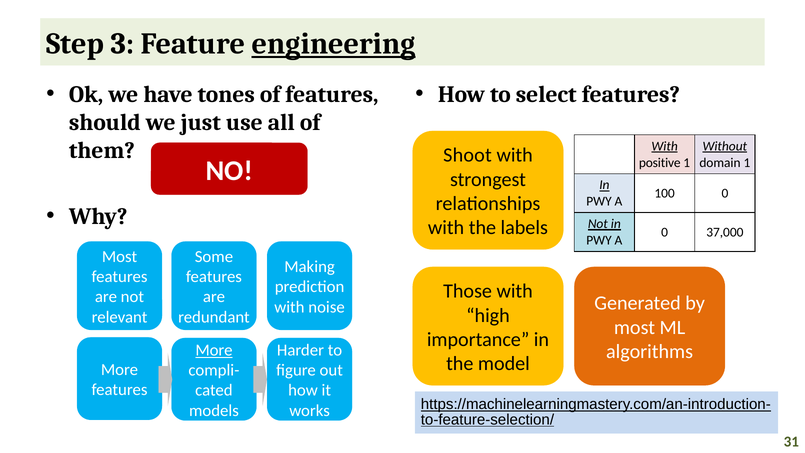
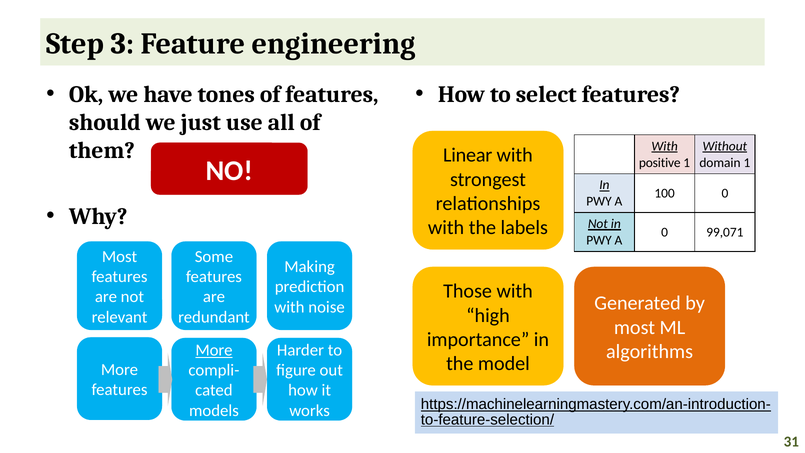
engineering underline: present -> none
Shoot: Shoot -> Linear
37,000: 37,000 -> 99,071
